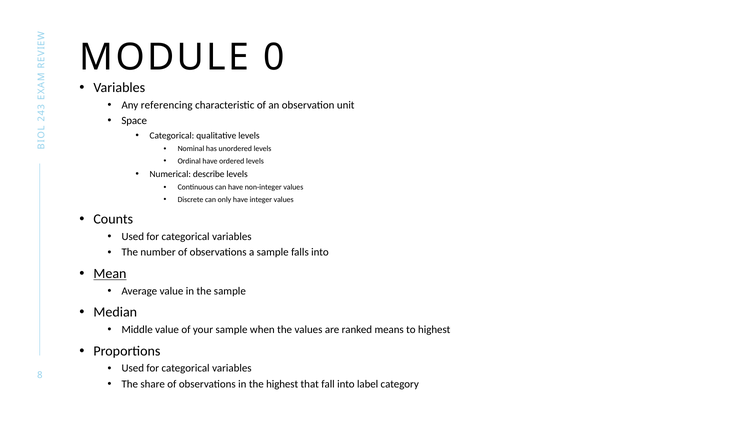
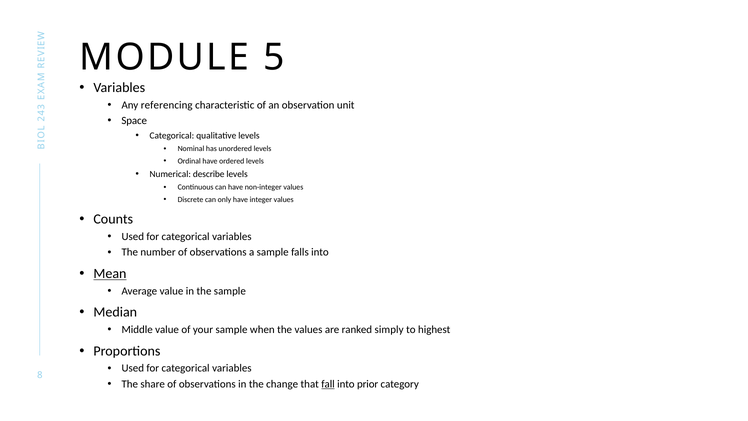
0: 0 -> 5
means: means -> simply
the highest: highest -> change
fall underline: none -> present
label: label -> prior
